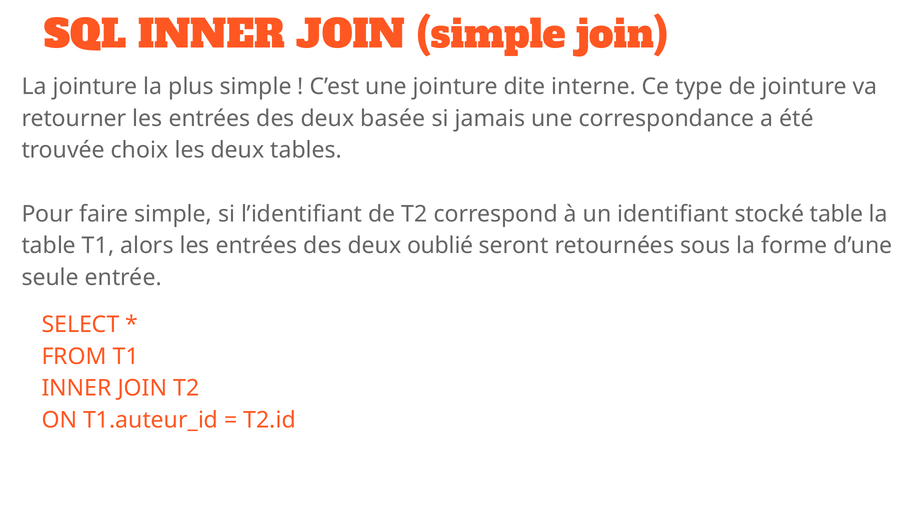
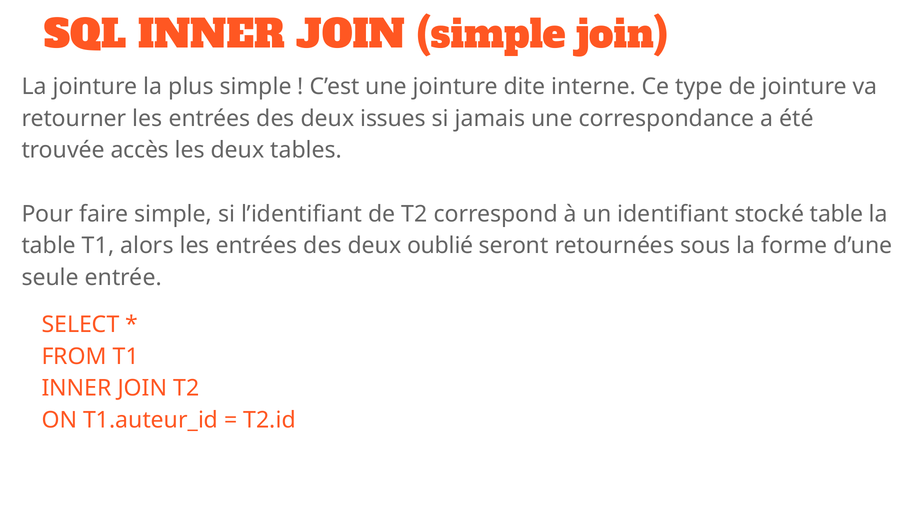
basée: basée -> issues
choix: choix -> accès
